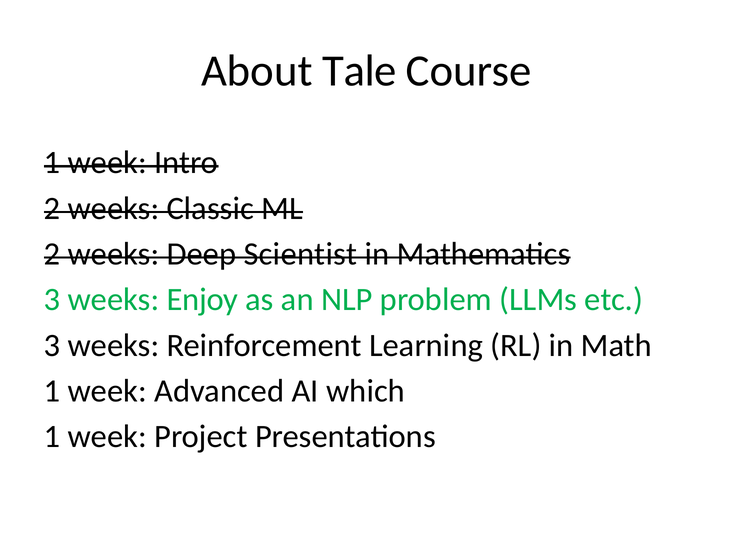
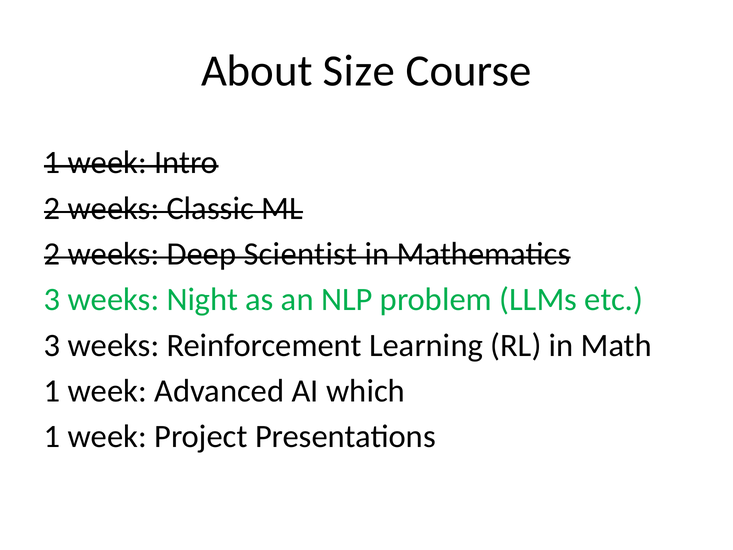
Tale: Tale -> Size
Enjoy: Enjoy -> Night
